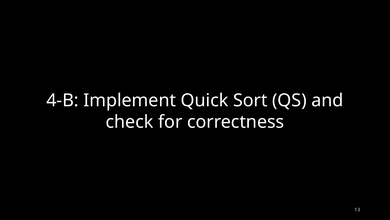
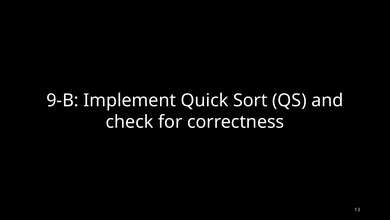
4-B: 4-B -> 9-B
